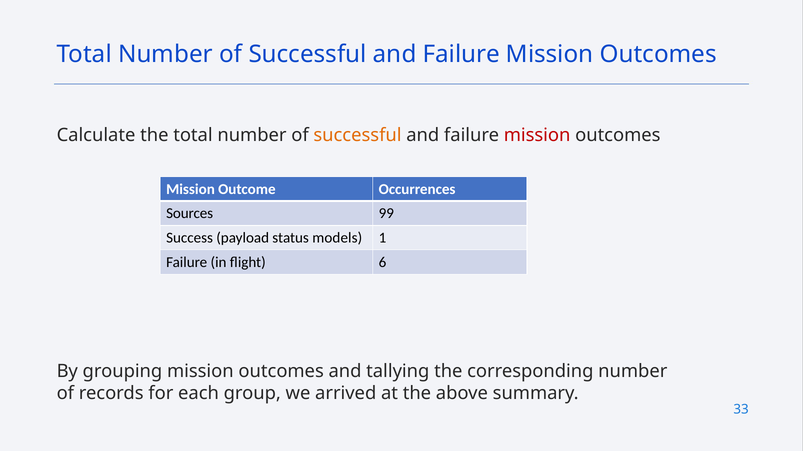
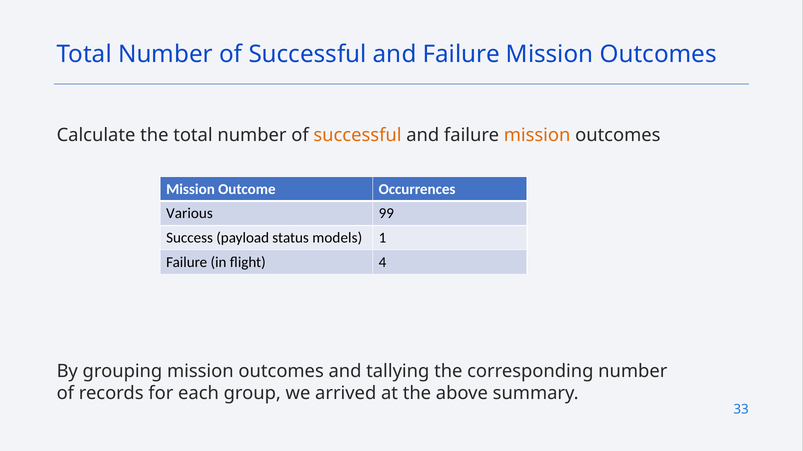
mission at (537, 136) colour: red -> orange
Sources: Sources -> Various
6: 6 -> 4
